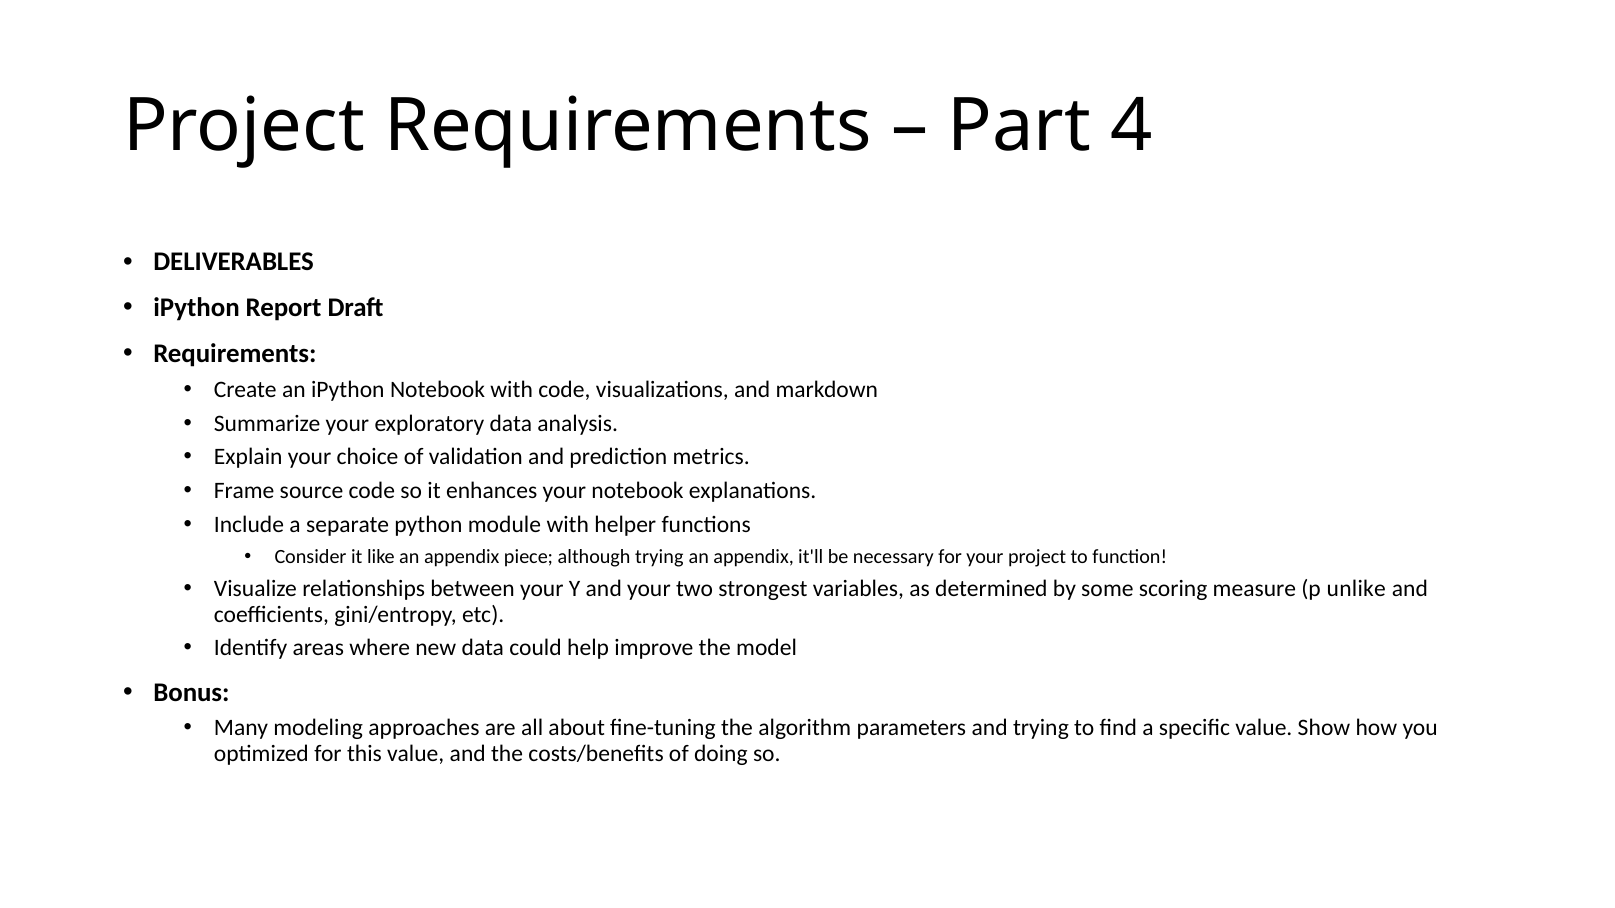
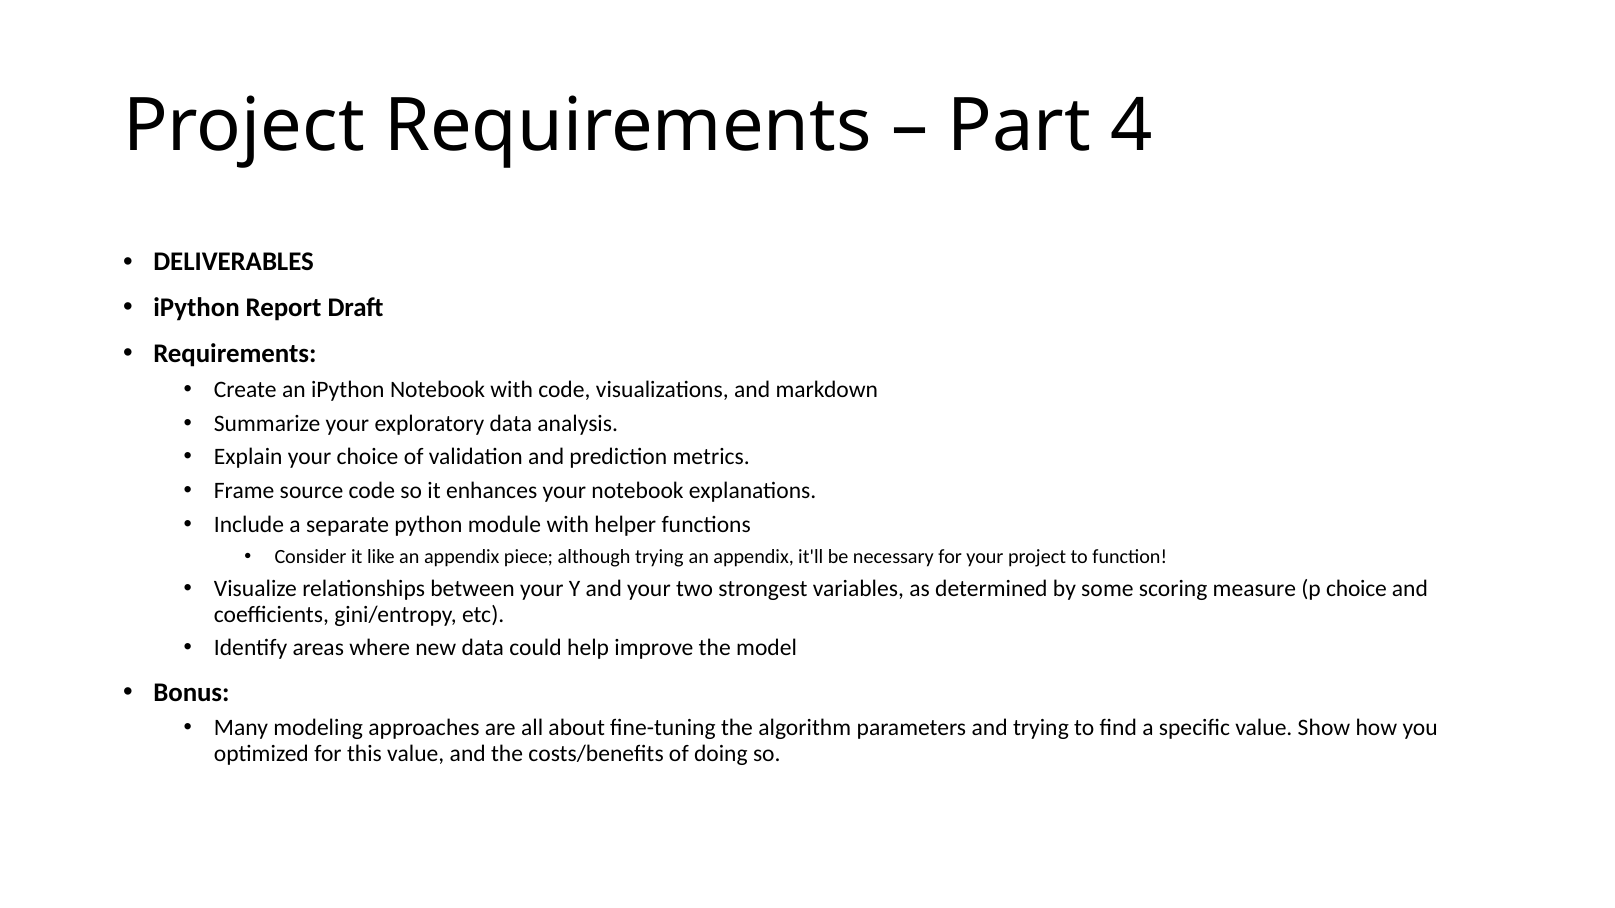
p unlike: unlike -> choice
